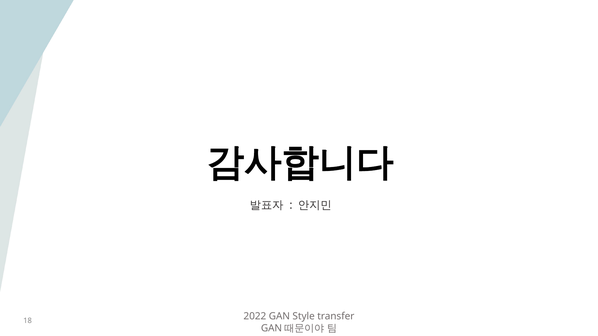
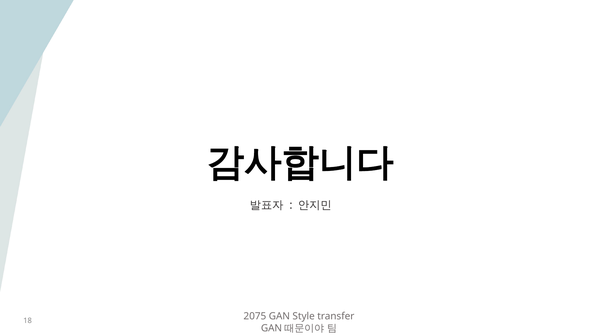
2022: 2022 -> 2075
